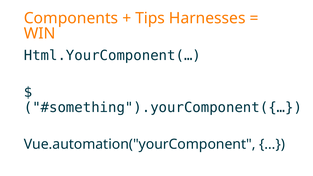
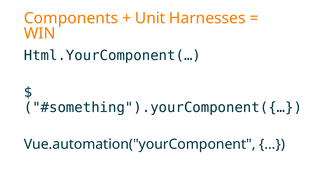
Tips: Tips -> Unit
